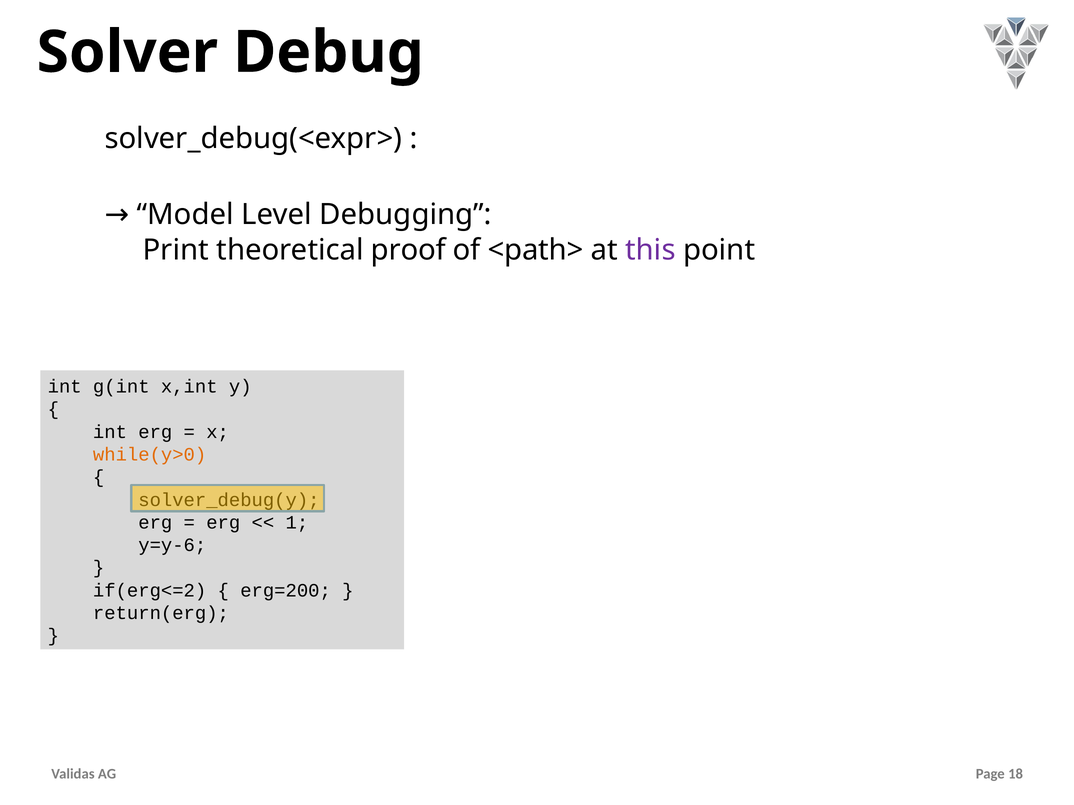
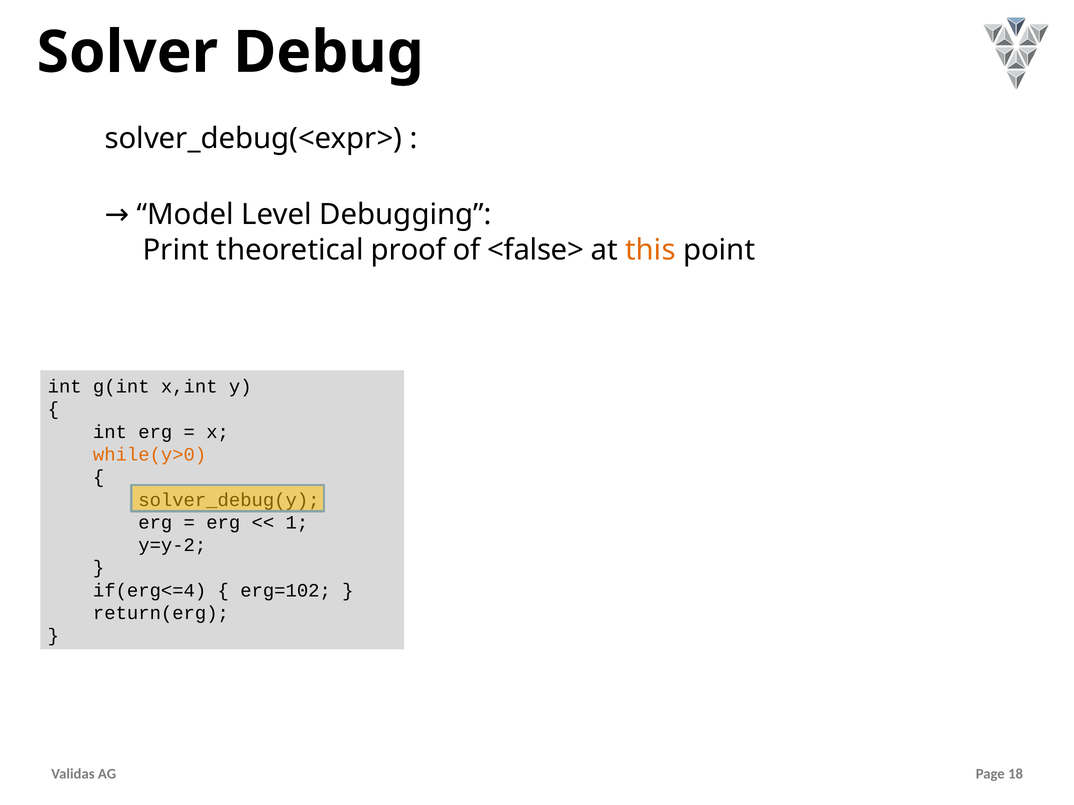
<path>: <path> -> <false>
this colour: purple -> orange
y=y-6: y=y-6 -> y=y-2
if(erg<=2: if(erg<=2 -> if(erg<=4
erg=200: erg=200 -> erg=102
